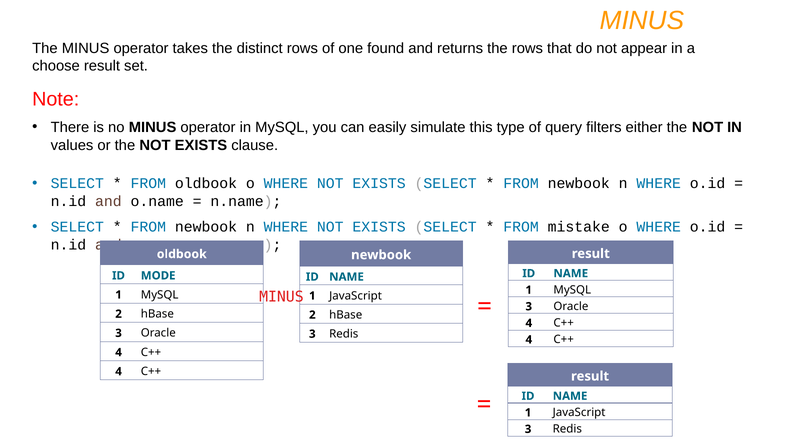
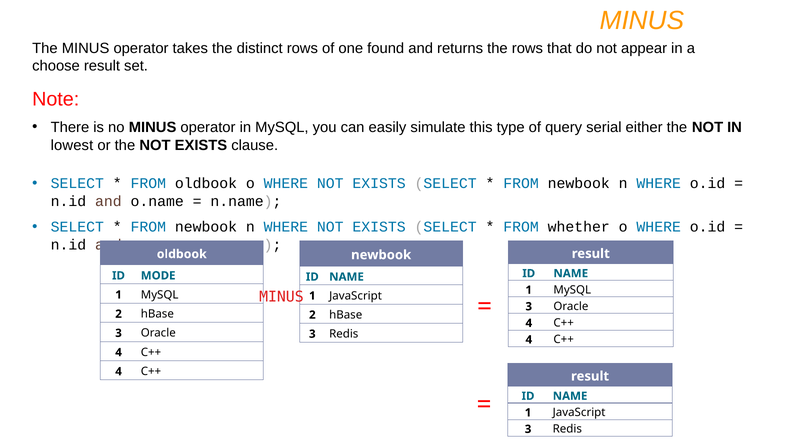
filters: filters -> serial
values: values -> lowest
mistake: mistake -> whether
